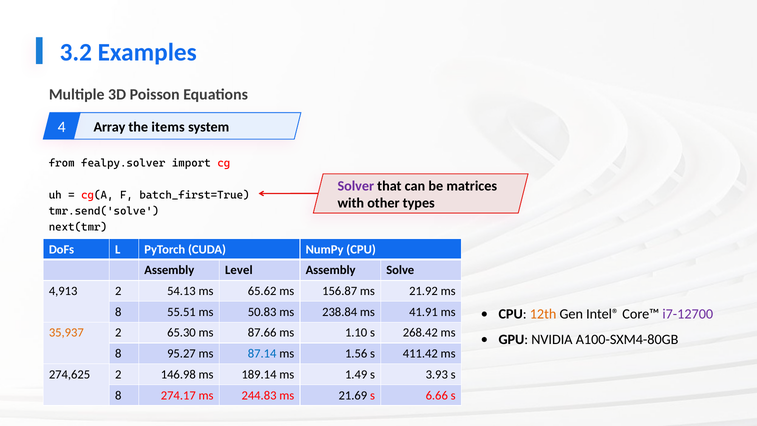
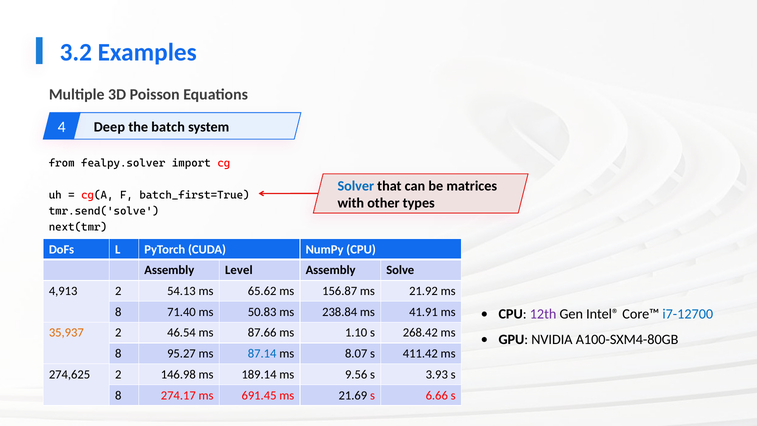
Array: Array -> Deep
items: items -> batch
Solver colour: purple -> blue
55.51: 55.51 -> 71.40
12th colour: orange -> purple
i7-12700 colour: purple -> blue
65.30: 65.30 -> 46.54
1.56: 1.56 -> 8.07
1.49: 1.49 -> 9.56
244.83: 244.83 -> 691.45
